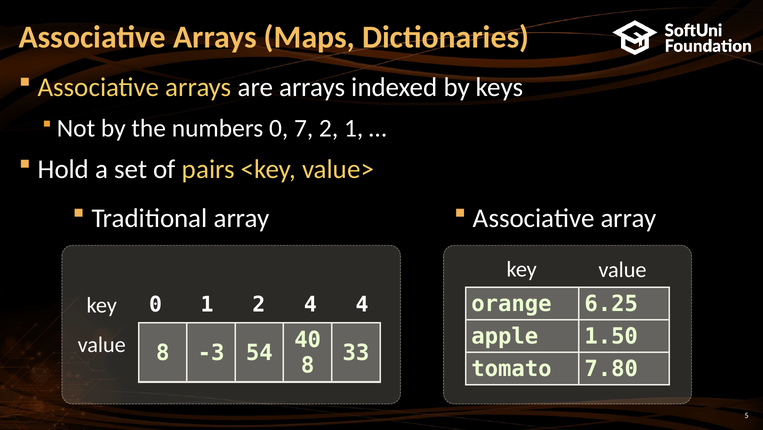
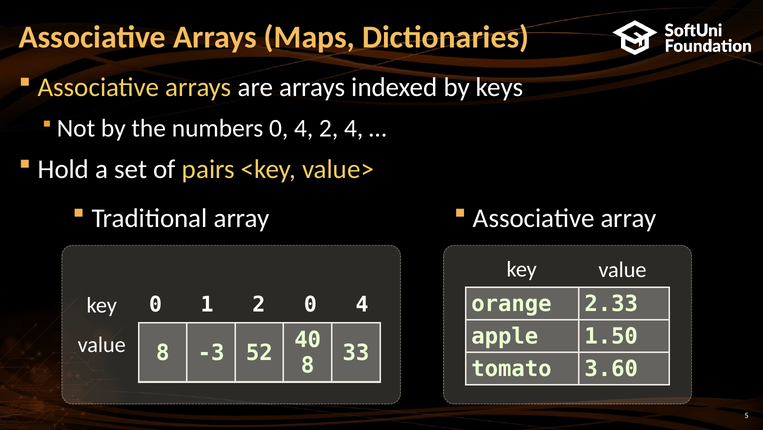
numbers 0 7: 7 -> 4
2 1: 1 -> 4
6.25: 6.25 -> 2.33
2 4: 4 -> 0
54: 54 -> 52
7.80: 7.80 -> 3.60
